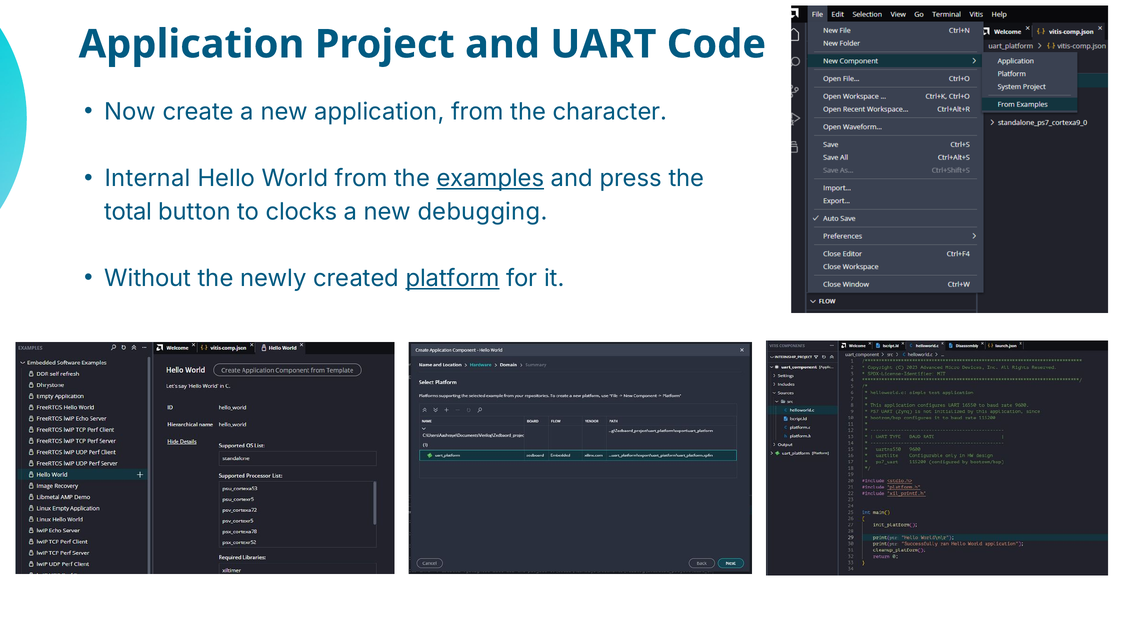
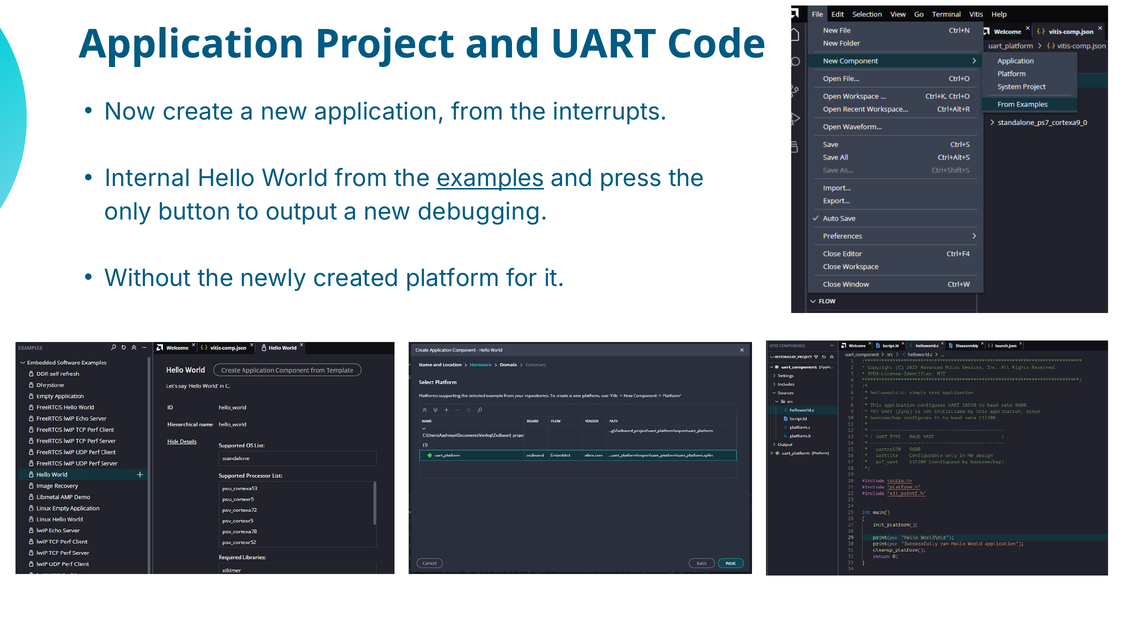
character: character -> interrupts
total: total -> only
clocks: clocks -> output
platform underline: present -> none
